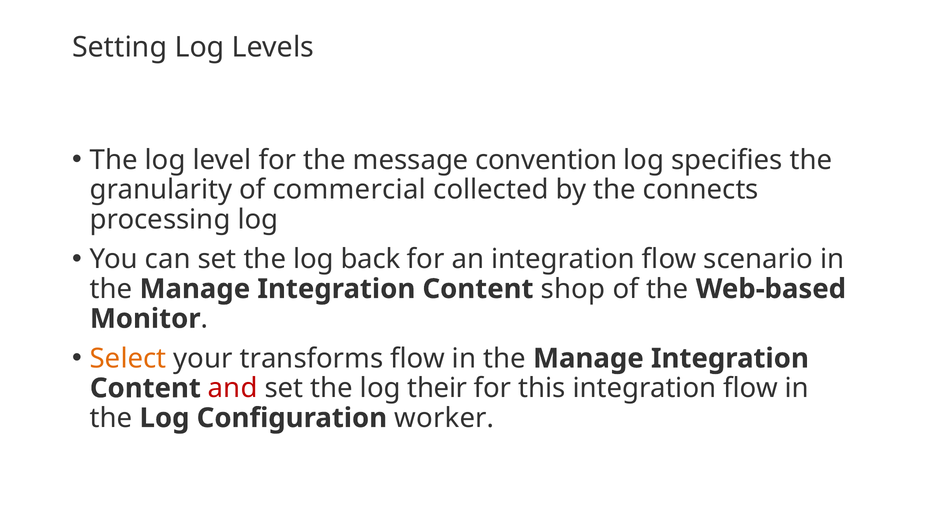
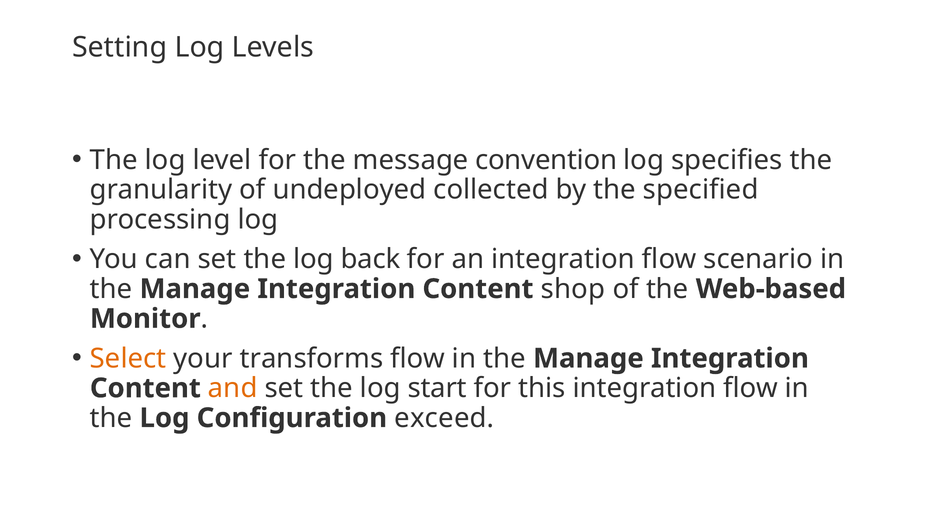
commercial: commercial -> undeployed
connects: connects -> specified
and colour: red -> orange
their: their -> start
worker: worker -> exceed
